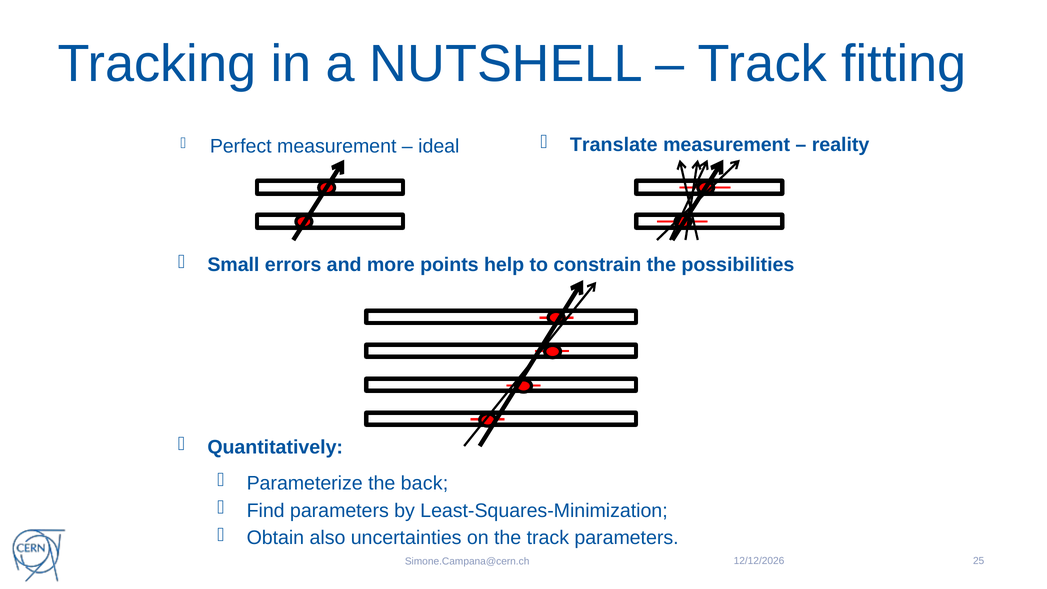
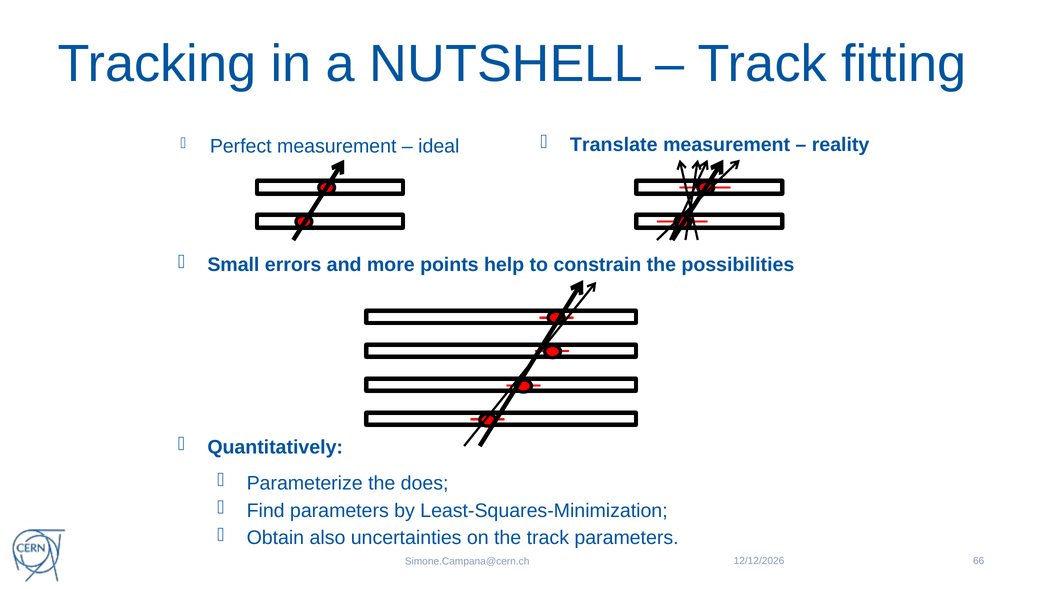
back: back -> does
25: 25 -> 66
